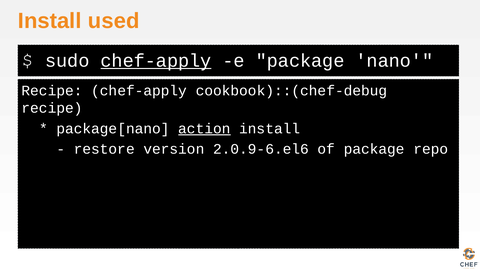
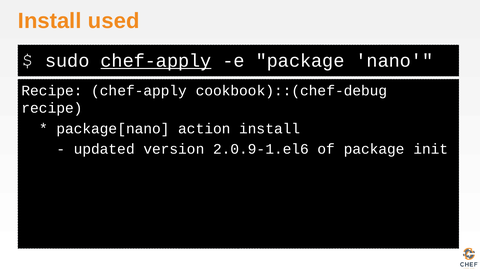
action underline: present -> none
restore: restore -> updated
2.0.9-6.el6: 2.0.9-6.el6 -> 2.0.9-1.el6
repo: repo -> init
